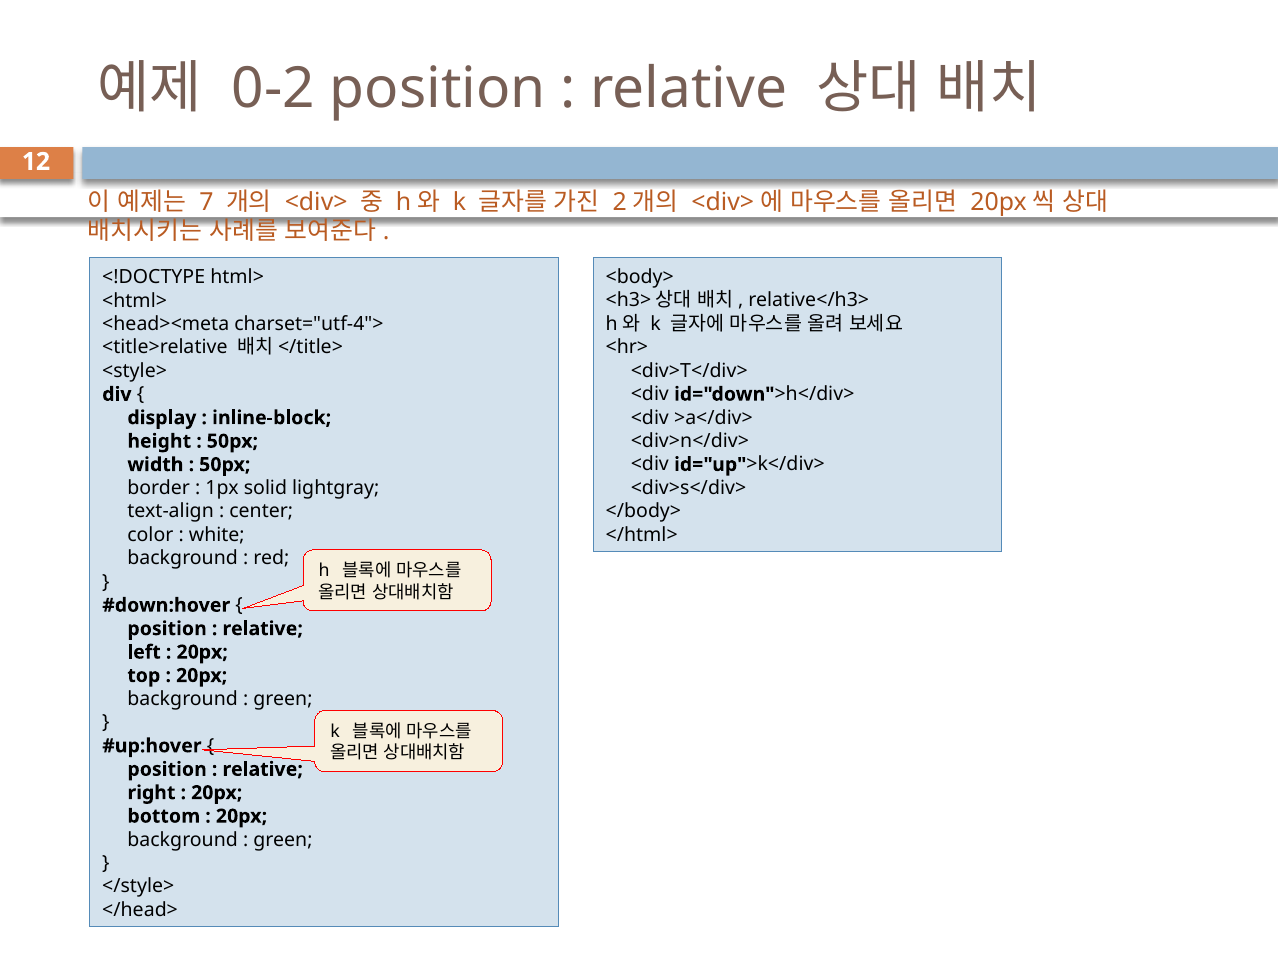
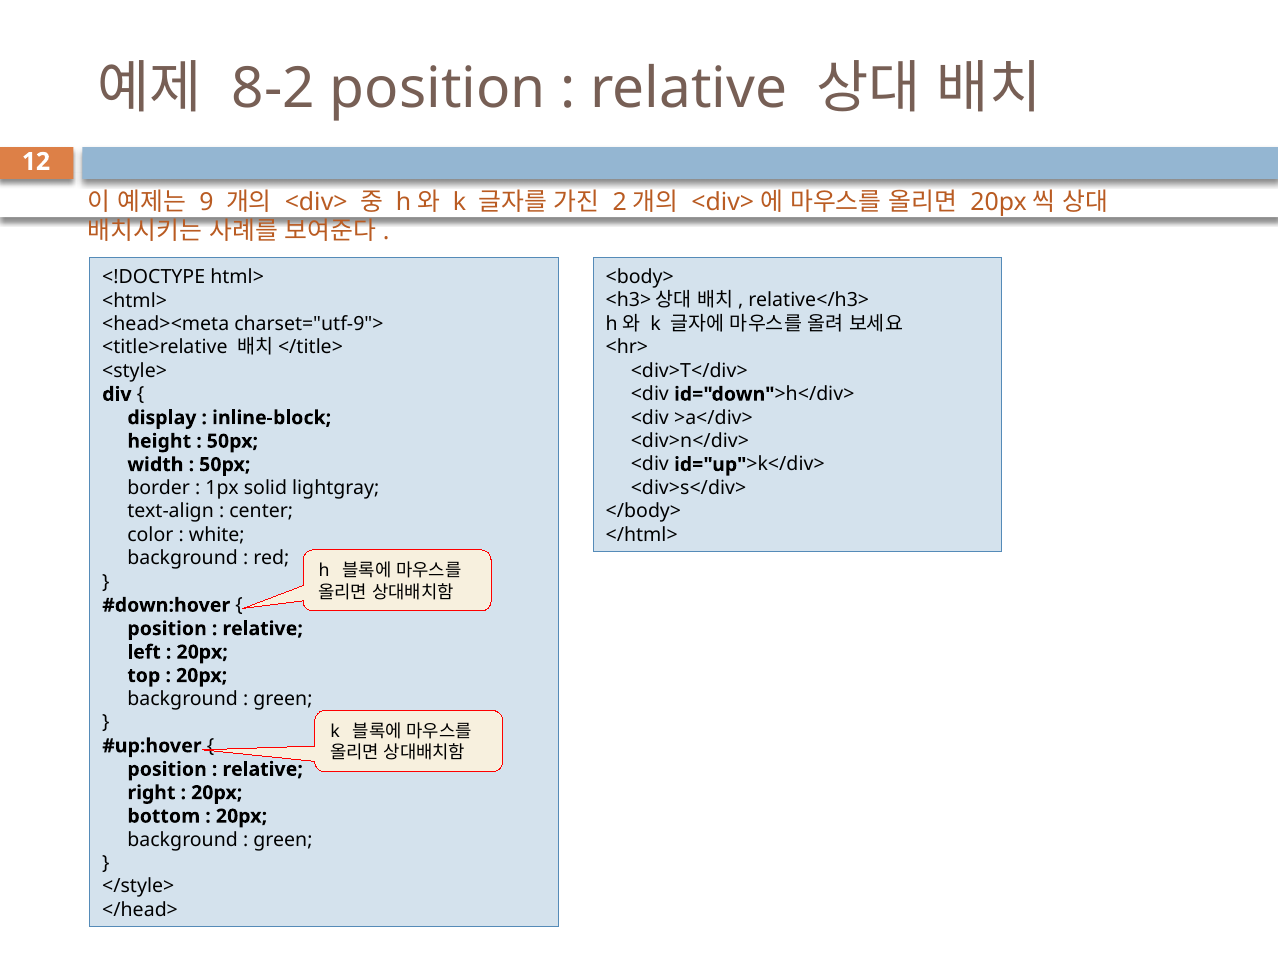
0-2: 0-2 -> 8-2
7: 7 -> 9
charset="utf-4">: charset="utf-4"> -> charset="utf-9">
